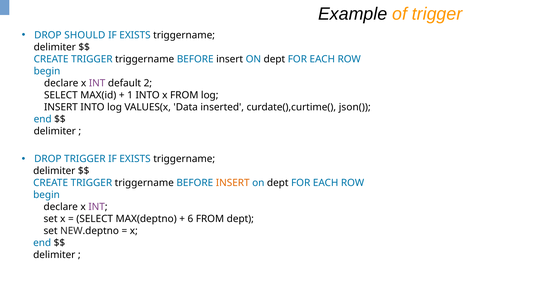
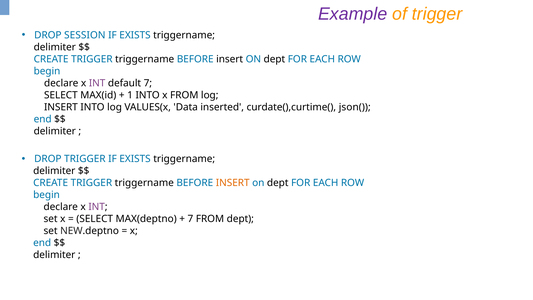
Example colour: black -> purple
SHOULD: SHOULD -> SESSION
default 2: 2 -> 7
6 at (190, 219): 6 -> 7
